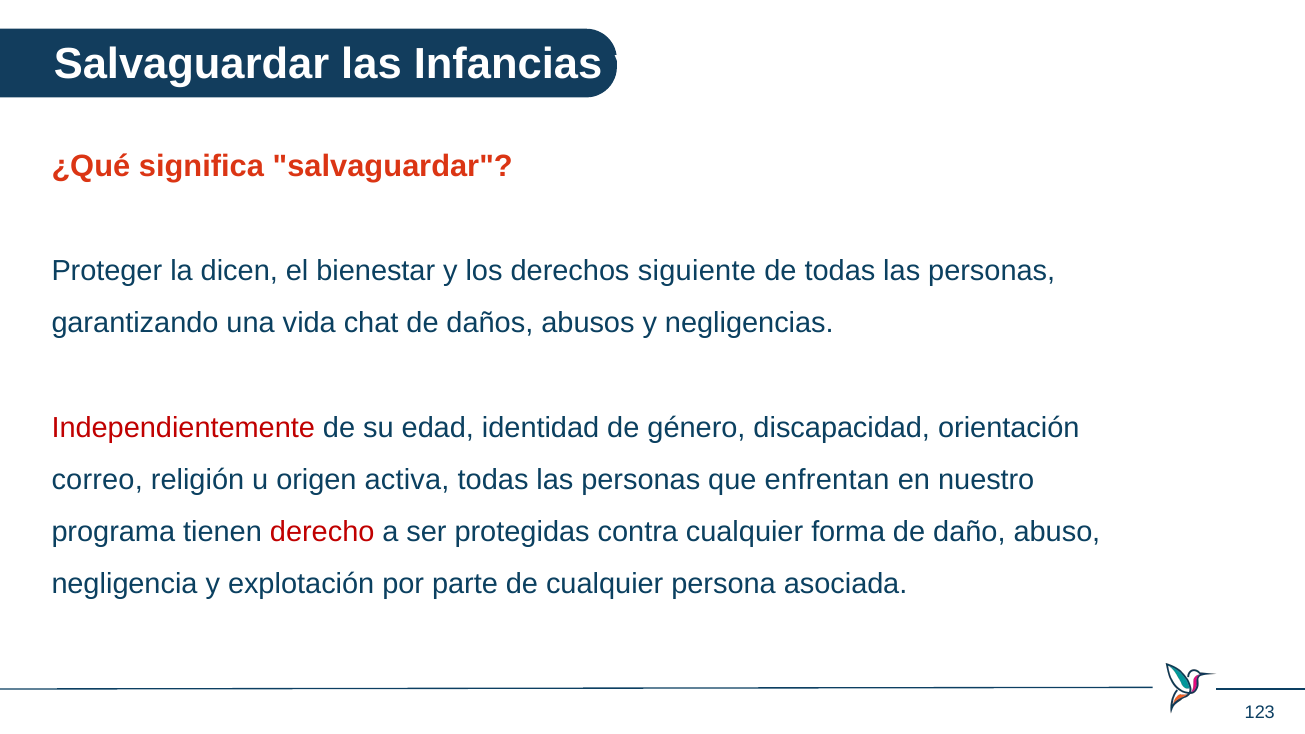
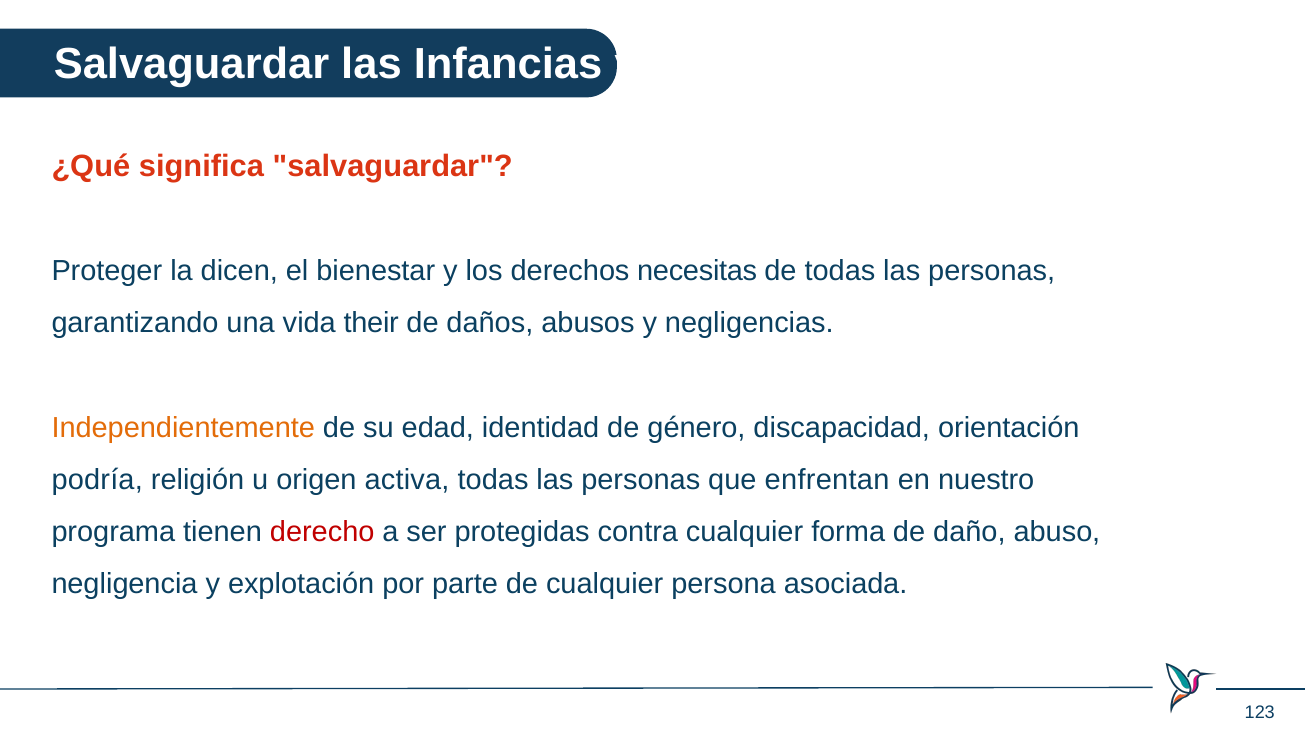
siguiente: siguiente -> necesitas
chat: chat -> their
Independientemente colour: red -> orange
correo: correo -> podría
